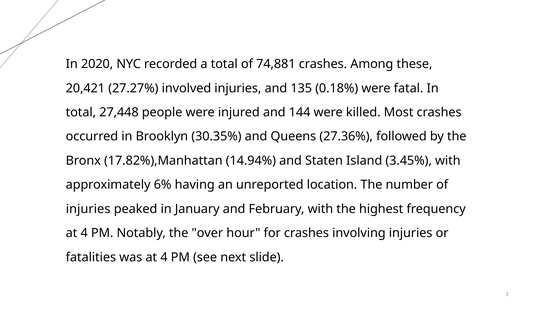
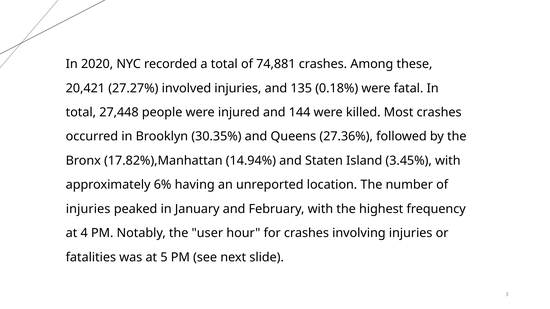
over: over -> user
was at 4: 4 -> 5
